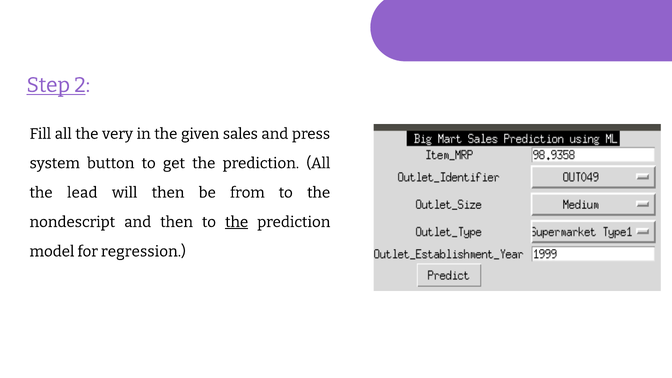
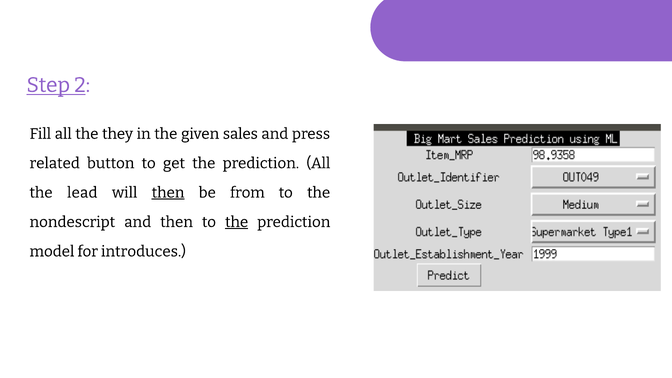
very: very -> they
system: system -> related
then at (168, 193) underline: none -> present
regression: regression -> introduces
